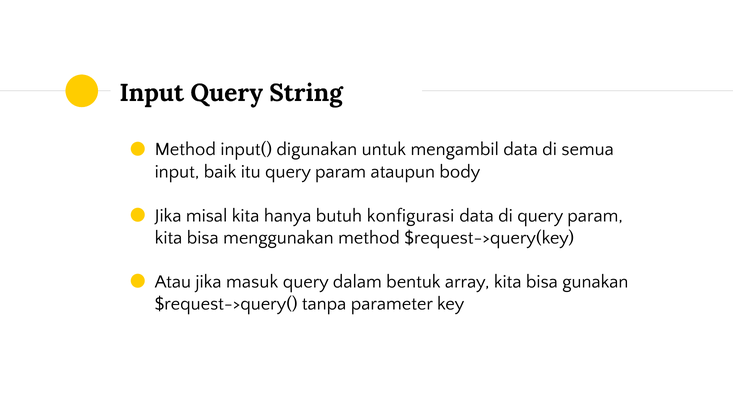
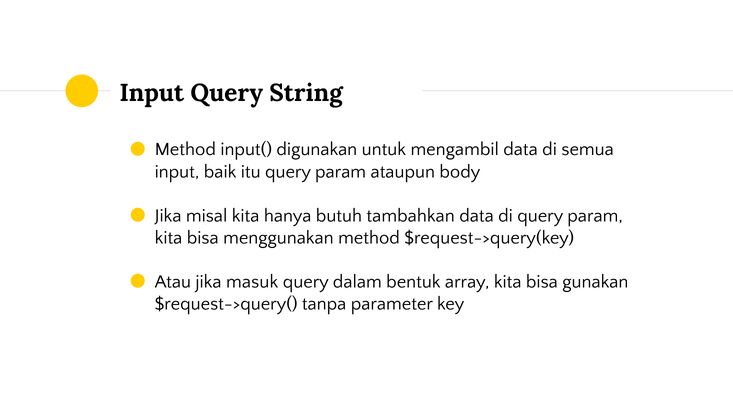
konfigurasi: konfigurasi -> tambahkan
